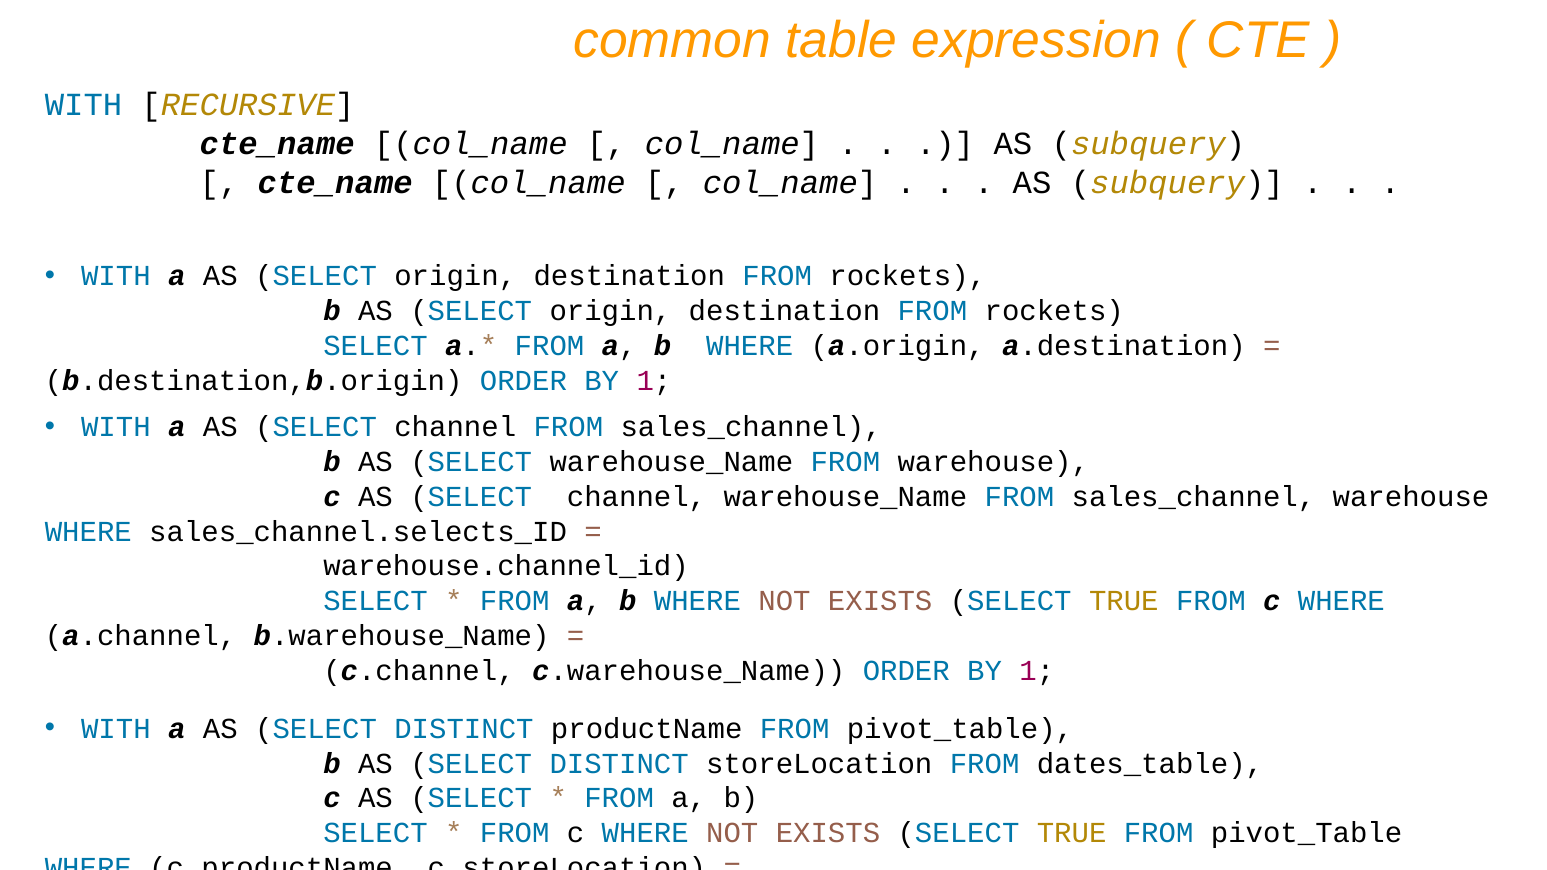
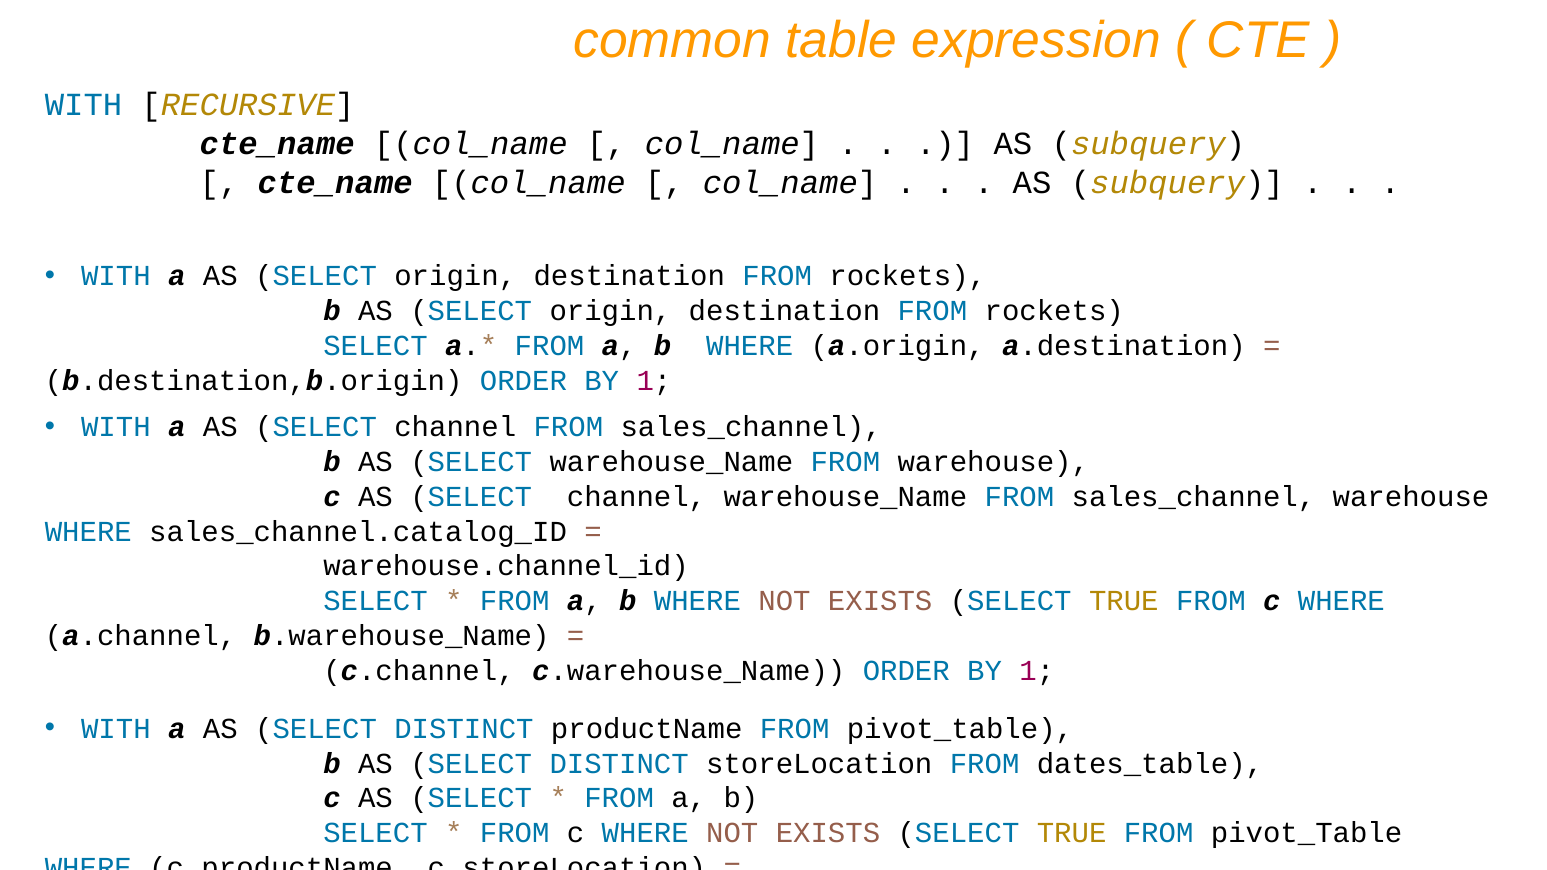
sales_channel.selects_ID: sales_channel.selects_ID -> sales_channel.catalog_ID
